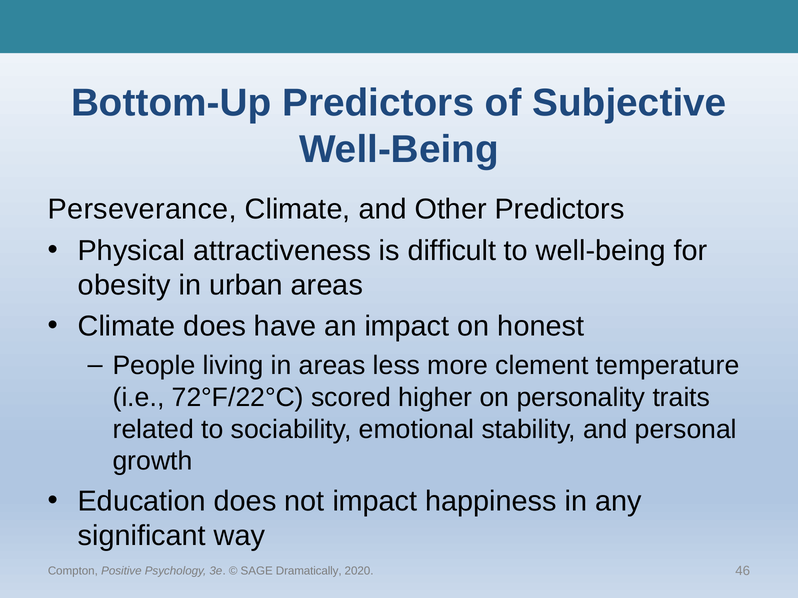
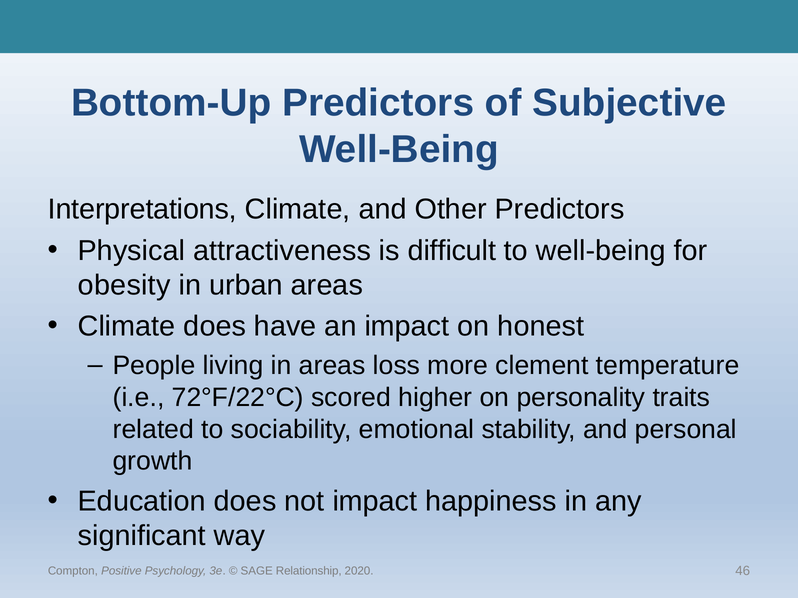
Perseverance: Perseverance -> Interpretations
less: less -> loss
Dramatically: Dramatically -> Relationship
